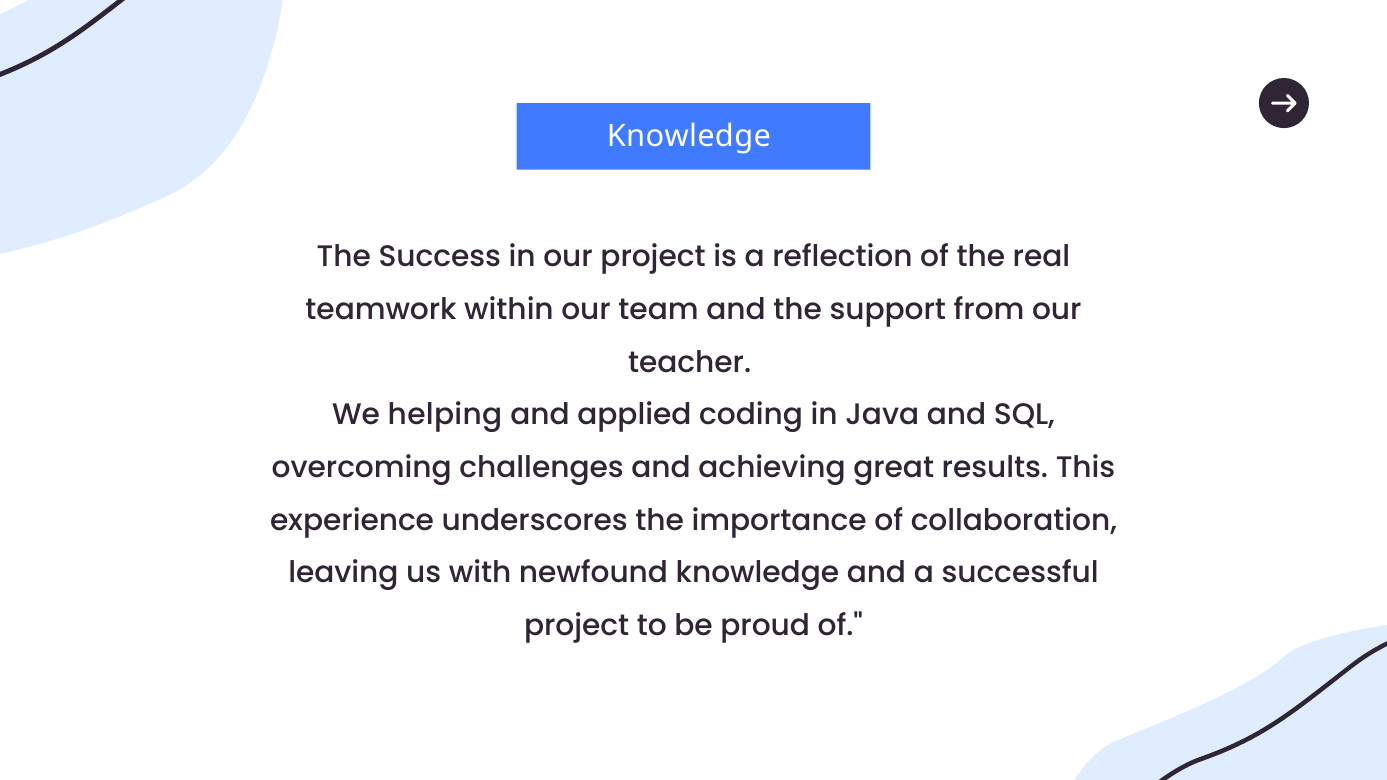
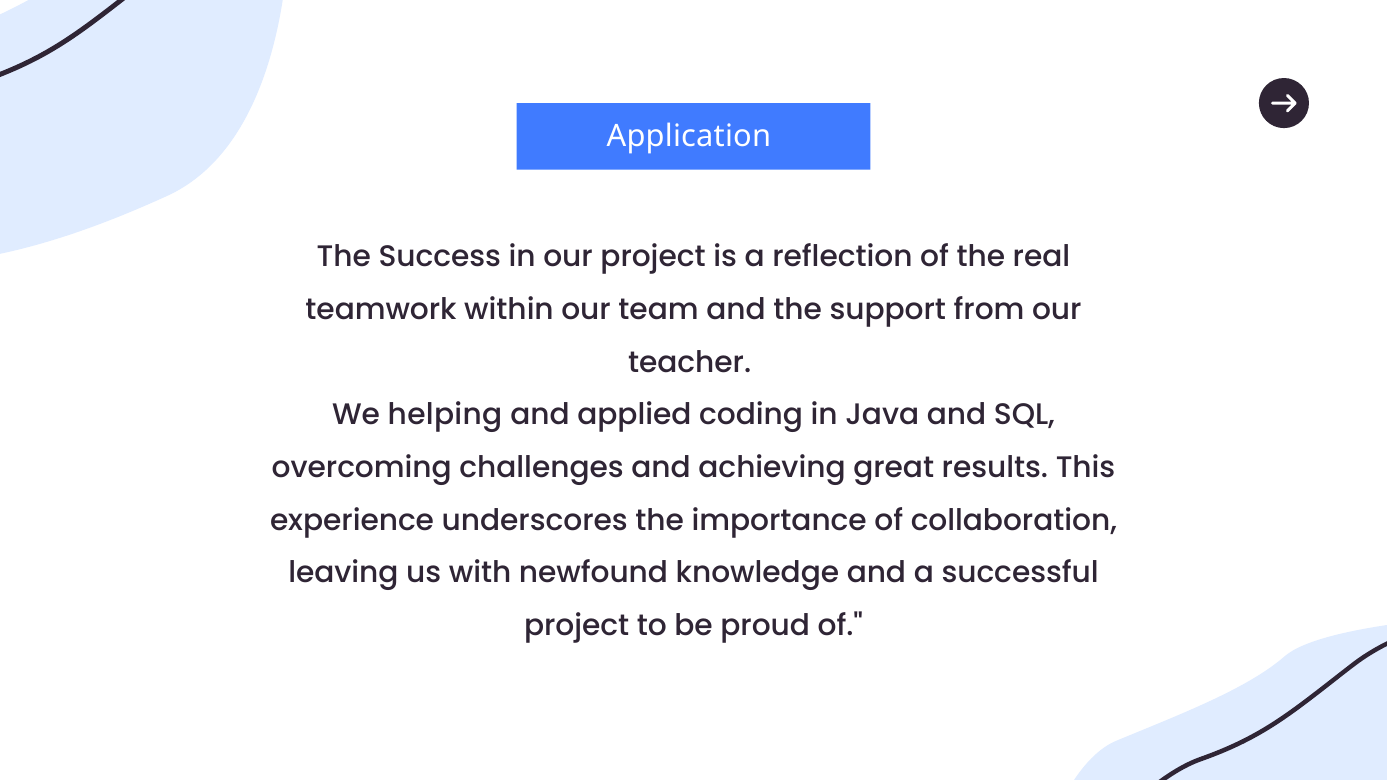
Knowledge at (689, 137): Knowledge -> Application
